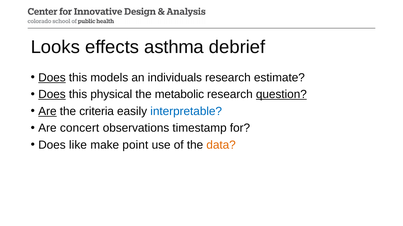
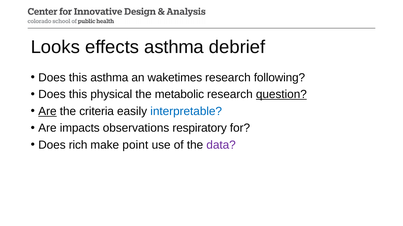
Does at (52, 78) underline: present -> none
this models: models -> asthma
individuals: individuals -> waketimes
estimate: estimate -> following
Does at (52, 95) underline: present -> none
concert: concert -> impacts
timestamp: timestamp -> respiratory
like: like -> rich
data colour: orange -> purple
